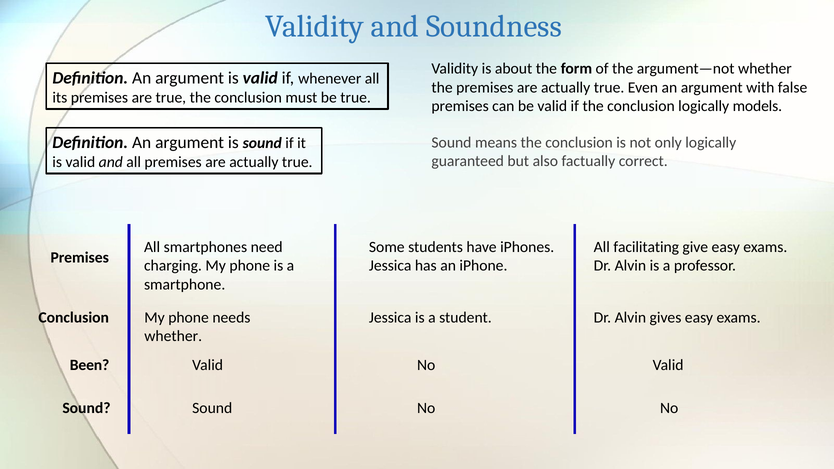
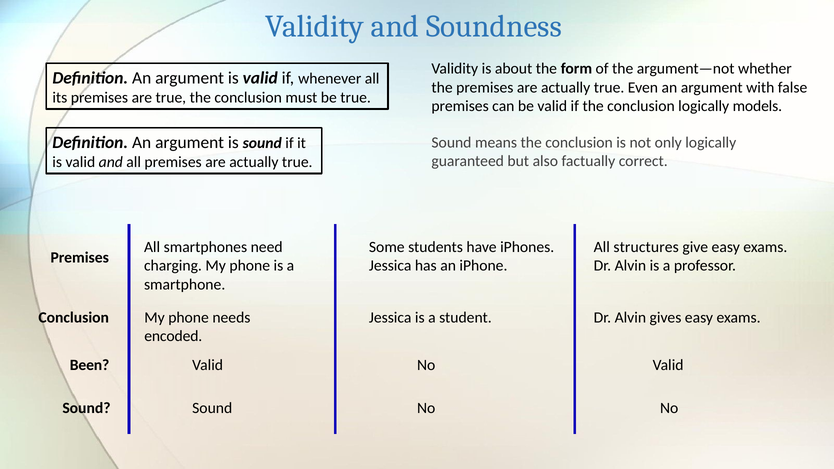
facilitating: facilitating -> structures
whether at (173, 336): whether -> encoded
